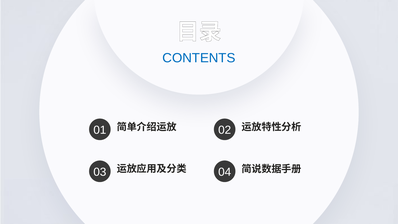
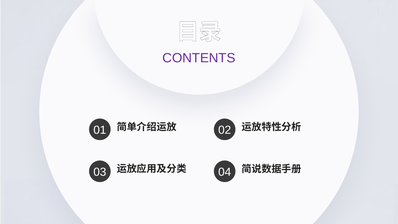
CONTENTS colour: blue -> purple
